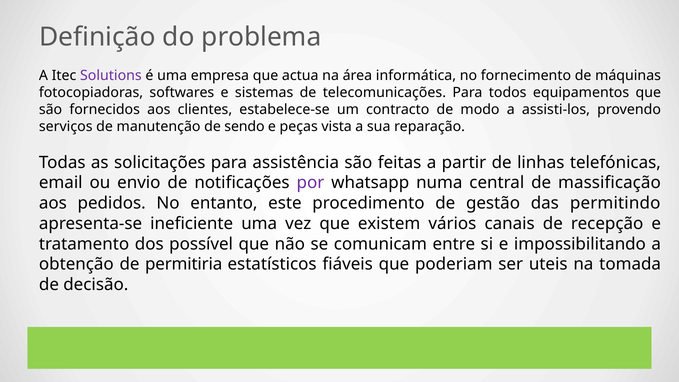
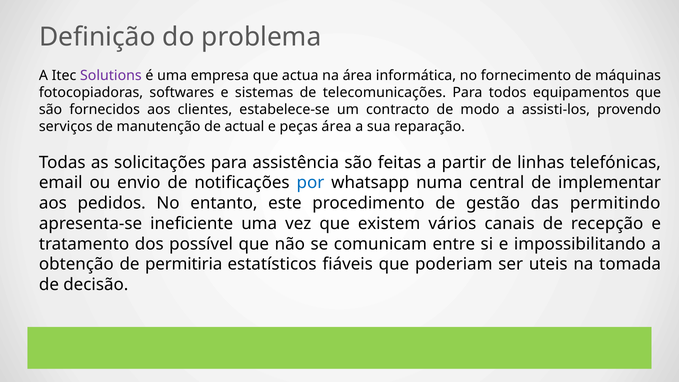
sendo: sendo -> actual
peças vista: vista -> área
por colour: purple -> blue
massificação: massificação -> implementar
